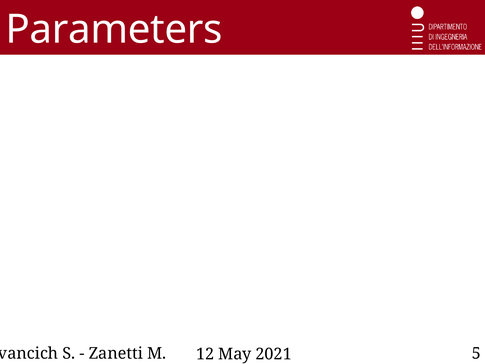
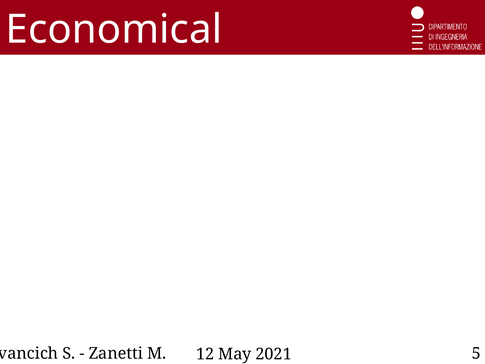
Parameters: Parameters -> Economical
